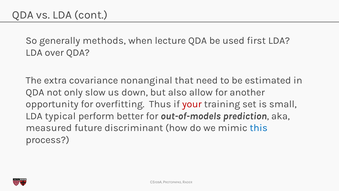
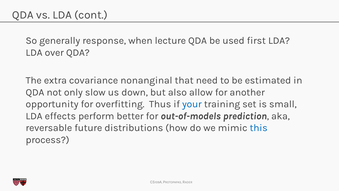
methods: methods -> response
your colour: red -> blue
typical: typical -> effects
measured: measured -> reversable
discriminant: discriminant -> distributions
